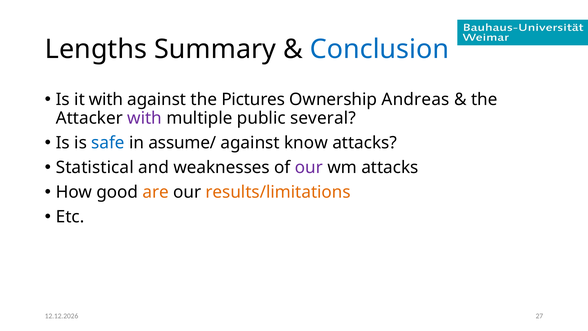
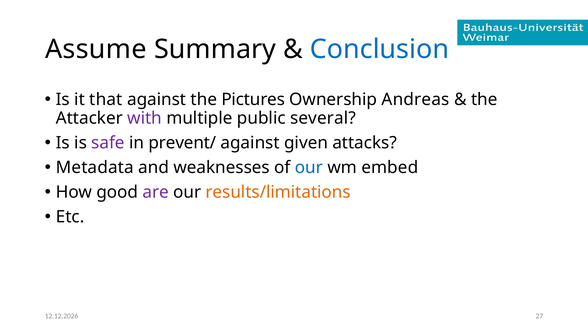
Lengths: Lengths -> Assume
it with: with -> that
safe colour: blue -> purple
assume/: assume/ -> prevent/
know: know -> given
Statistical: Statistical -> Metadata
our at (309, 167) colour: purple -> blue
wm attacks: attacks -> embed
are colour: orange -> purple
